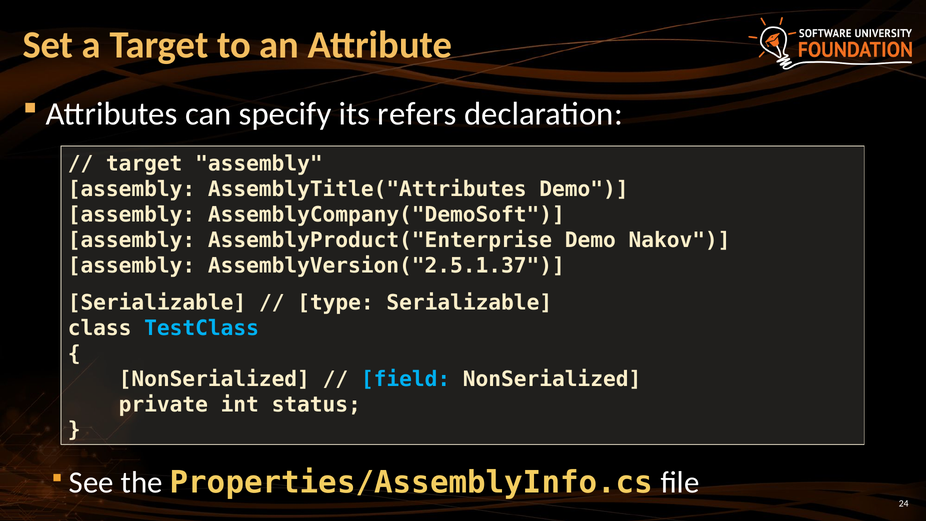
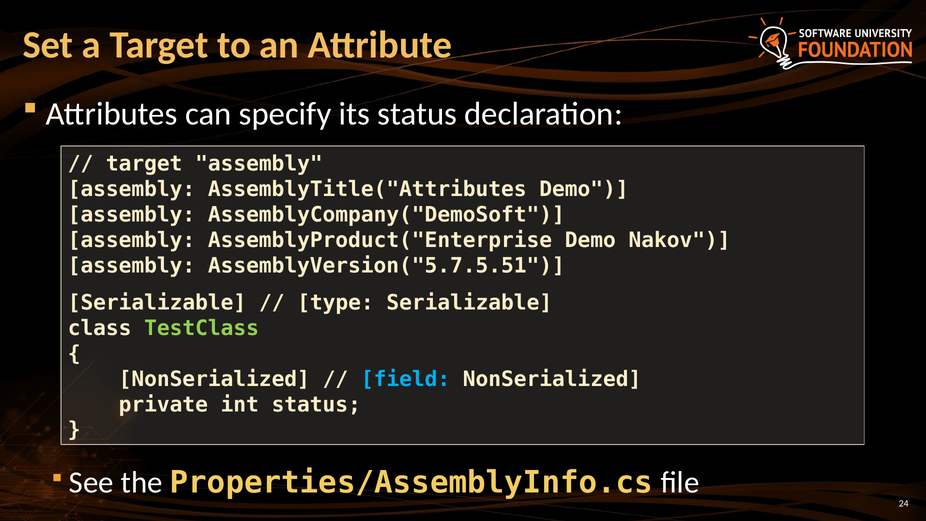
its refers: refers -> status
AssemblyVersion("2.5.1.37: AssemblyVersion("2.5.1.37 -> AssemblyVersion("5.7.5.51
TestClass colour: light blue -> light green
